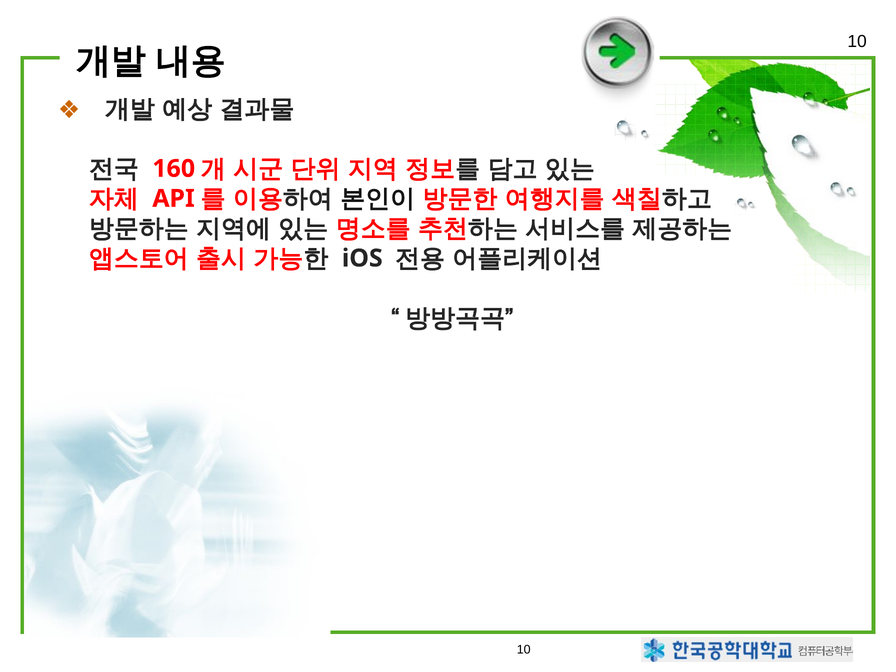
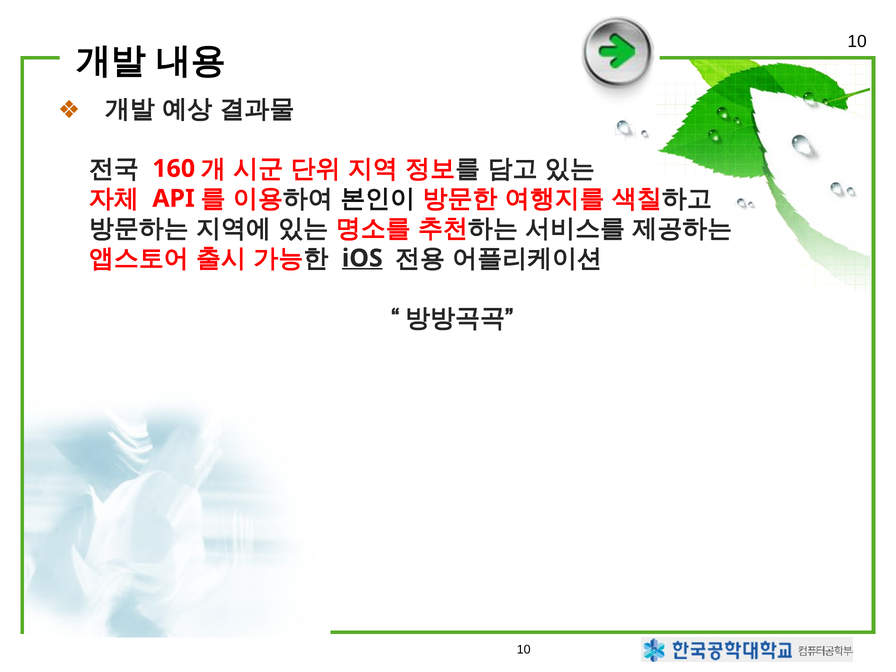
iOS underline: none -> present
